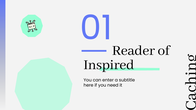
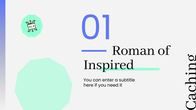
Reader: Reader -> Roman
